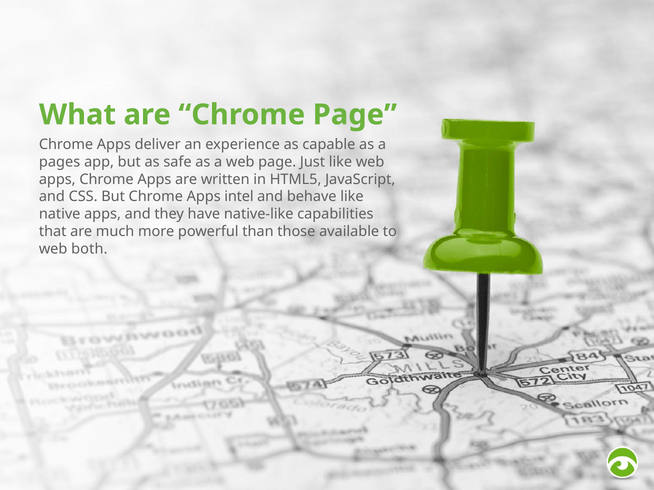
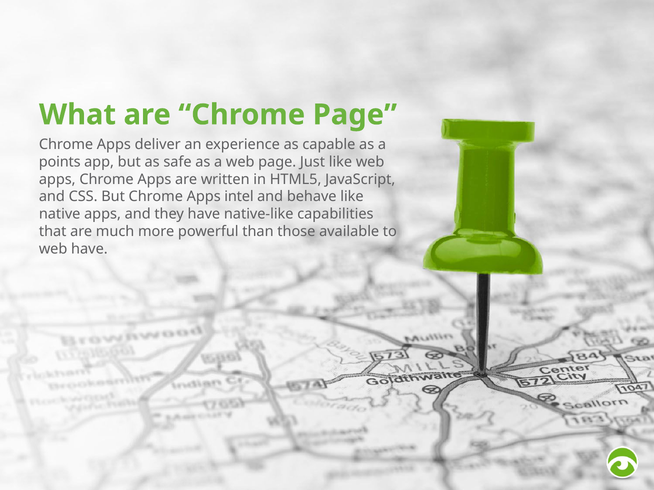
pages: pages -> points
web both: both -> have
